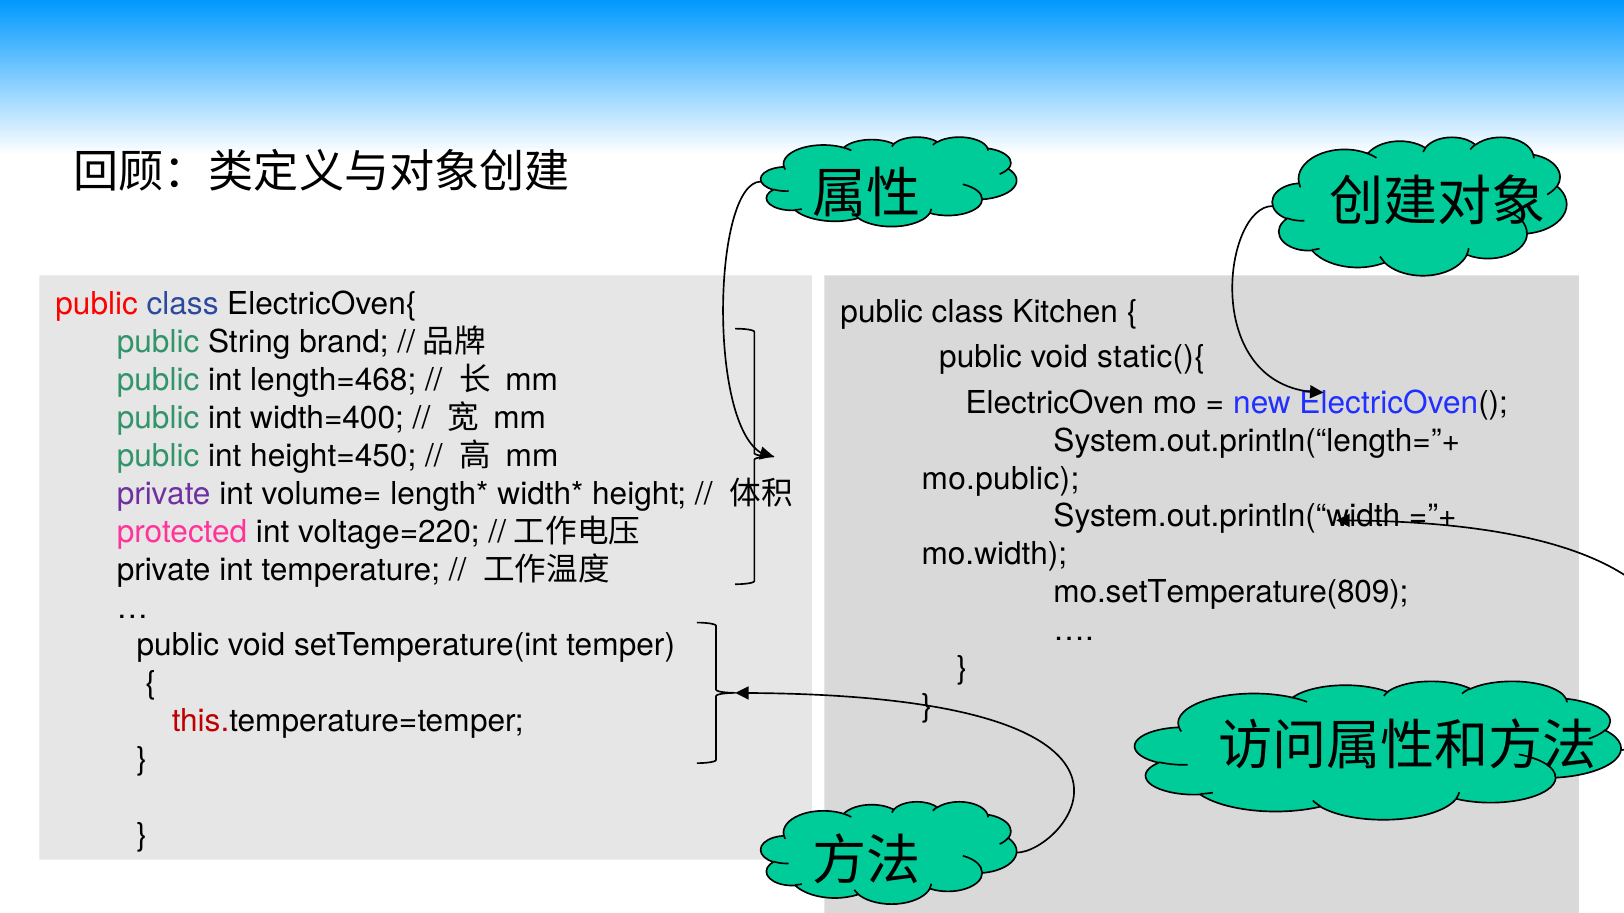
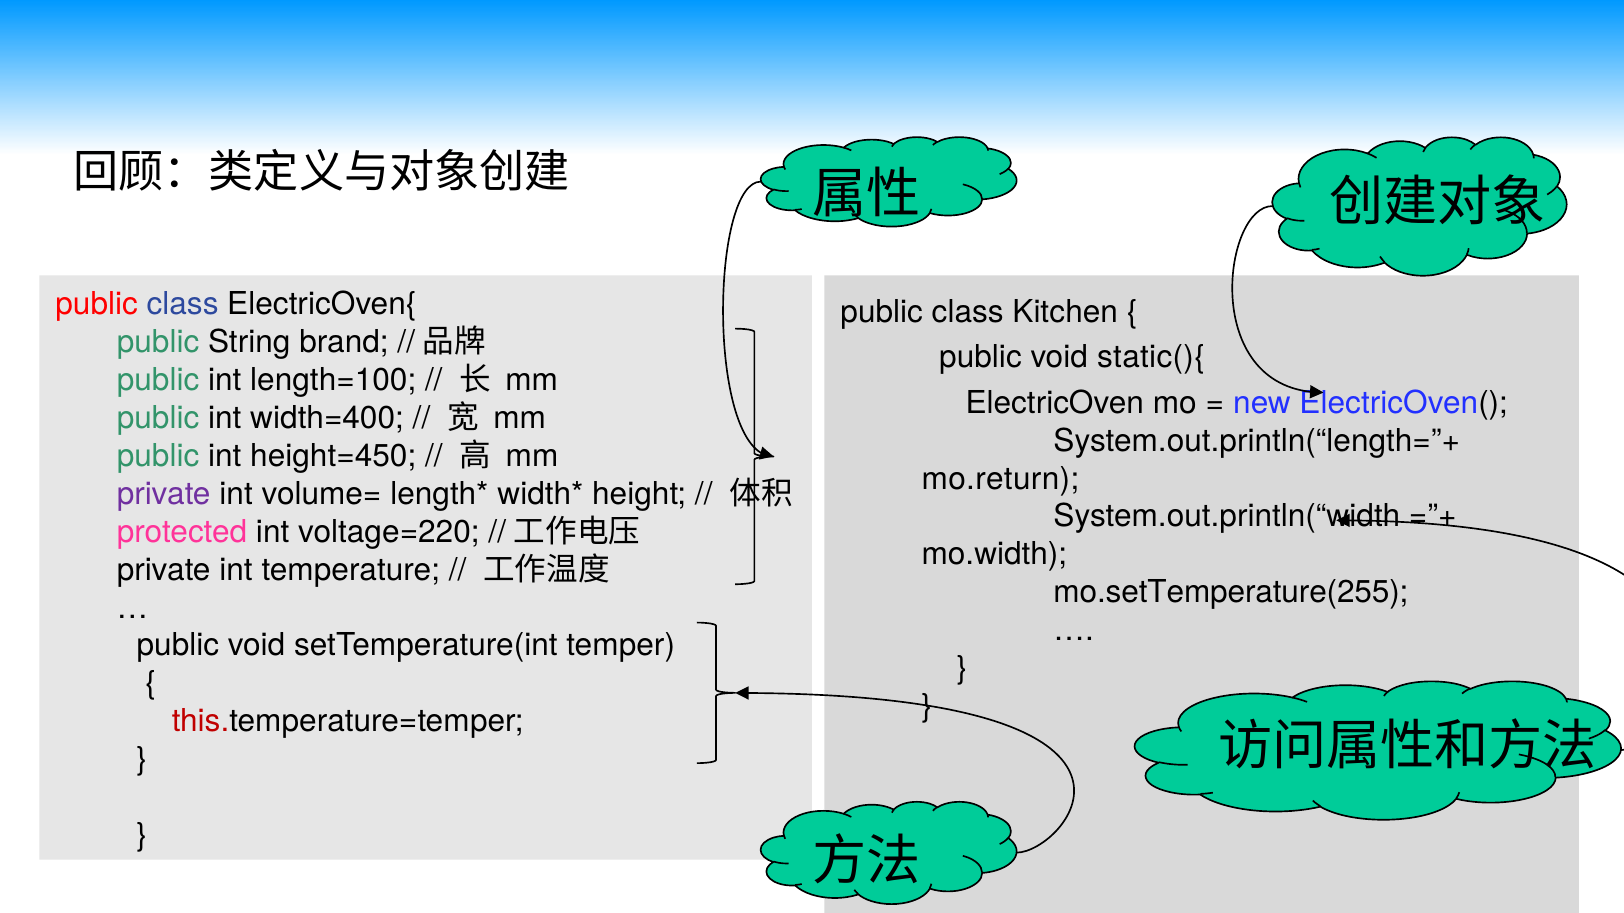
length=468: length=468 -> length=100
mo.public: mo.public -> mo.return
mo.setTemperature(809: mo.setTemperature(809 -> mo.setTemperature(255
